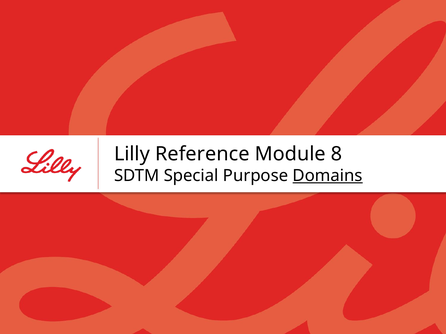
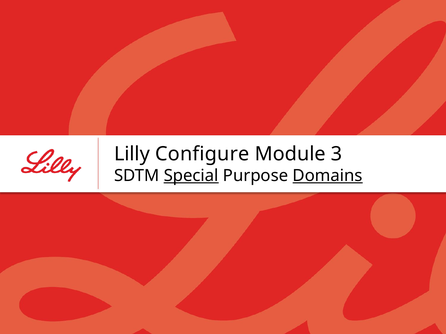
Reference: Reference -> Configure
8: 8 -> 3
Special underline: none -> present
